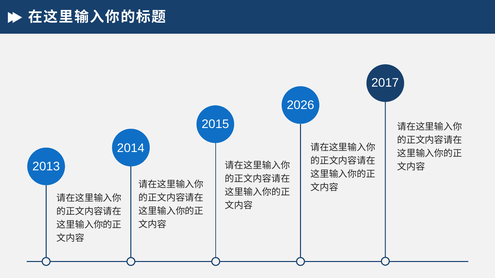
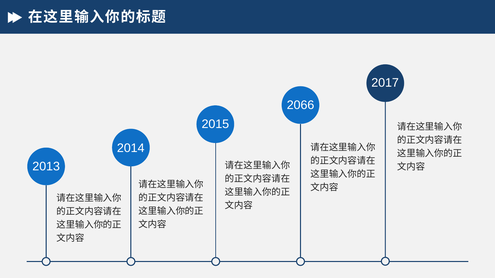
2026: 2026 -> 2066
